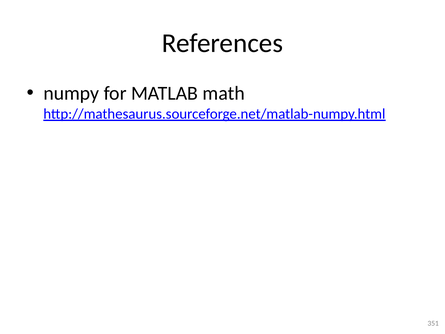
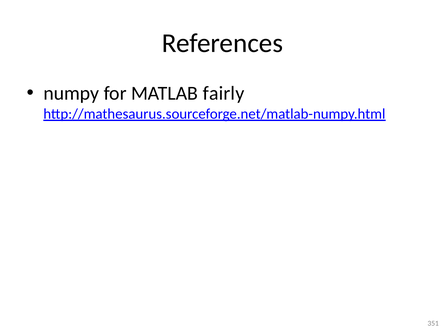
math: math -> fairly
